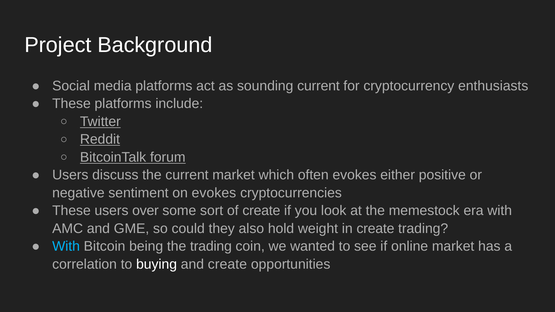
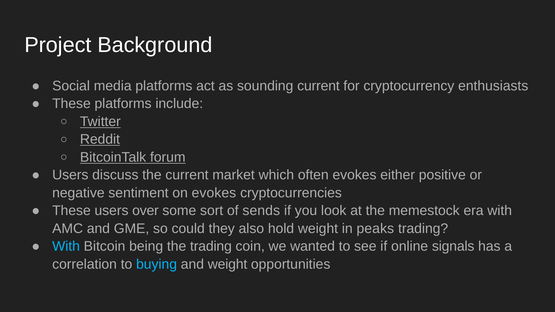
of create: create -> sends
in create: create -> peaks
online market: market -> signals
buying colour: white -> light blue
and create: create -> weight
